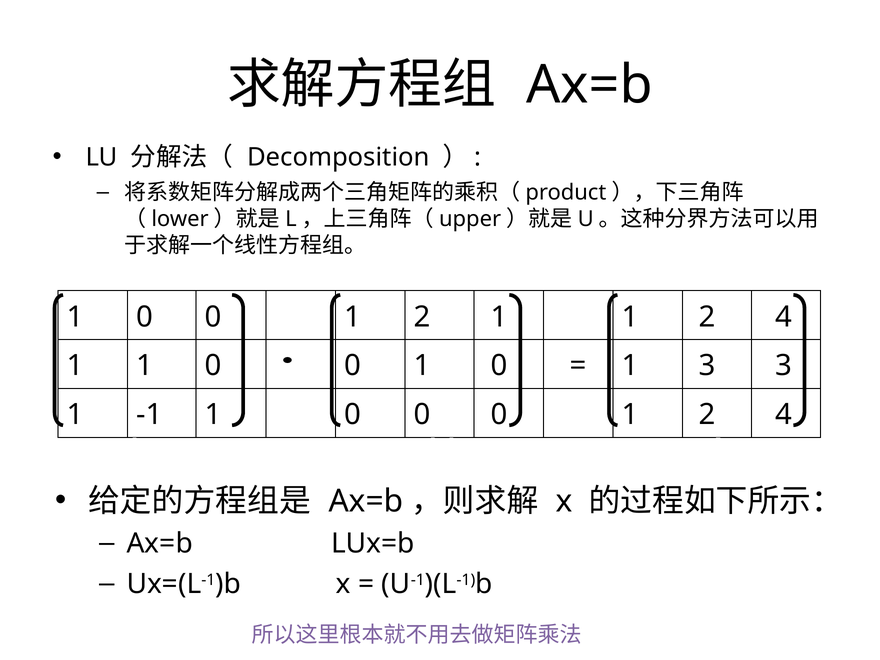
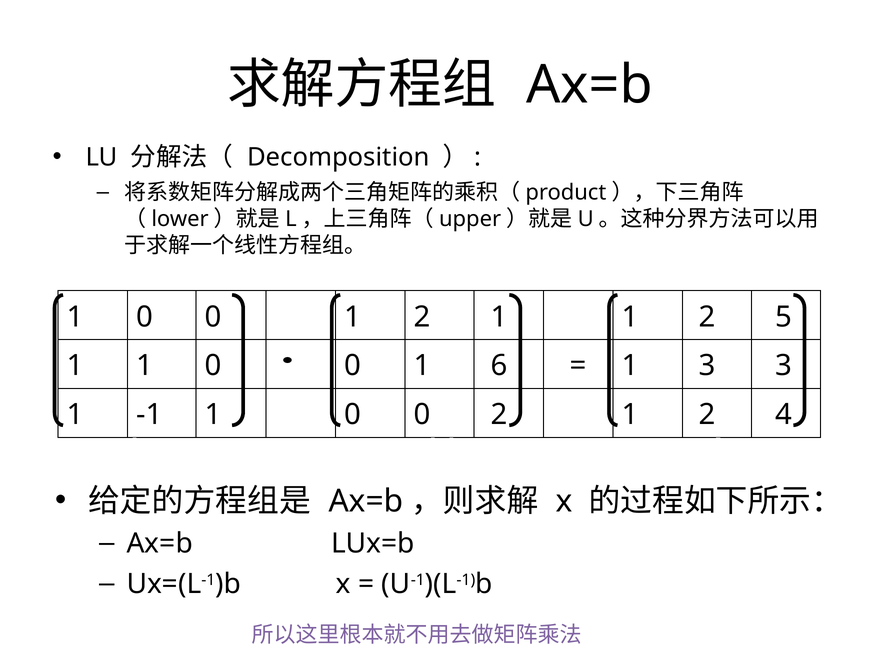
1 1 2 4: 4 -> 5
0 1 0: 0 -> 6
0 0 0: 0 -> 2
